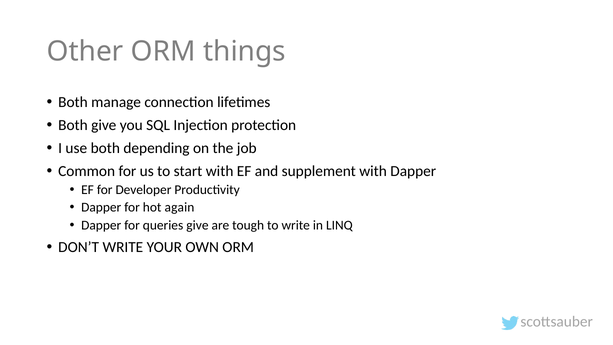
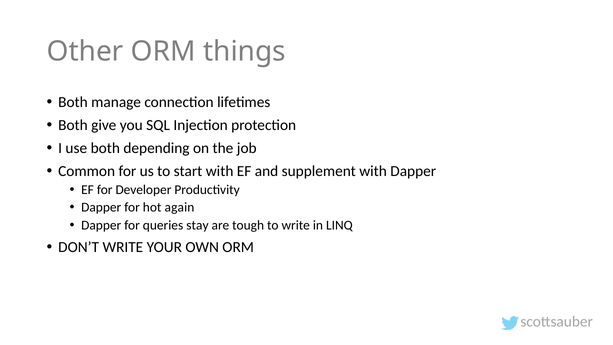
queries give: give -> stay
